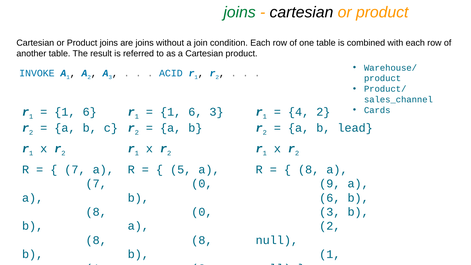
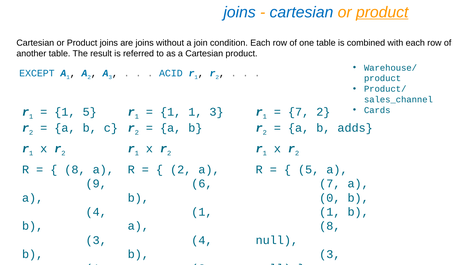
joins at (240, 12) colour: green -> blue
cartesian at (301, 12) colour: black -> blue
product at (382, 12) underline: none -> present
INVOKE: INVOKE -> EXCEPT
6 at (90, 112): 6 -> 5
6 at (195, 112): 6 -> 1
4 at (299, 112): 4 -> 7
lead: lead -> adds
7 at (75, 169): 7 -> 8
5 at (181, 169): 5 -> 2
8 at (309, 169): 8 -> 5
7 at (96, 184): 7 -> 9
0 at (202, 184): 0 -> 6
9 at (330, 184): 9 -> 7
6 at (330, 198): 6 -> 0
8 at (96, 212): 8 -> 4
0 at (202, 212): 0 -> 1
3 at (330, 212): 3 -> 1
2 at (330, 226): 2 -> 8
8 at (96, 240): 8 -> 3
8 at (202, 240): 8 -> 4
1 at (330, 254): 1 -> 3
